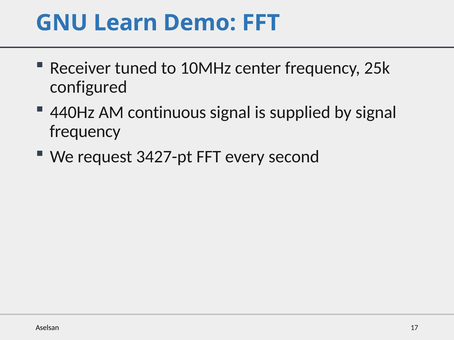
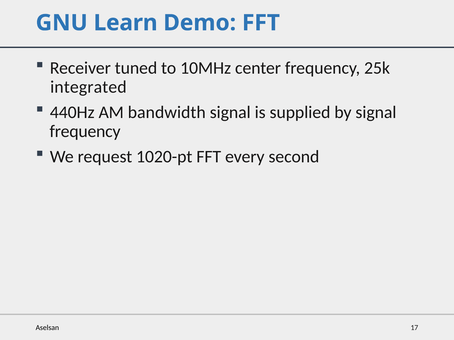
configured: configured -> integrated
continuous: continuous -> bandwidth
3427-pt: 3427-pt -> 1020-pt
